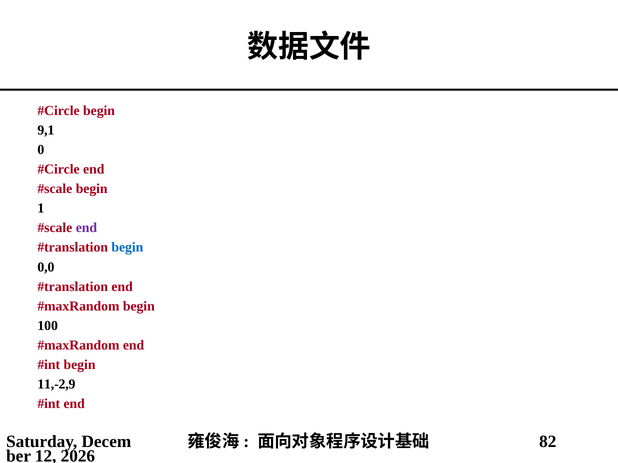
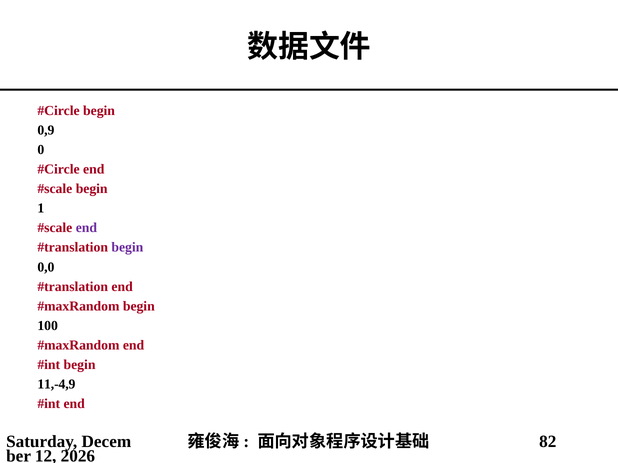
9,1: 9,1 -> 0,9
begin at (127, 248) colour: blue -> purple
11,-2,9: 11,-2,9 -> 11,-4,9
